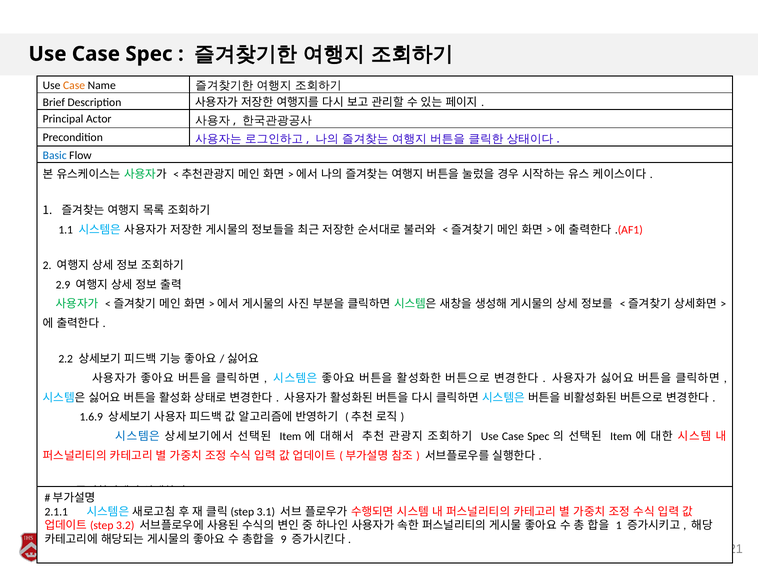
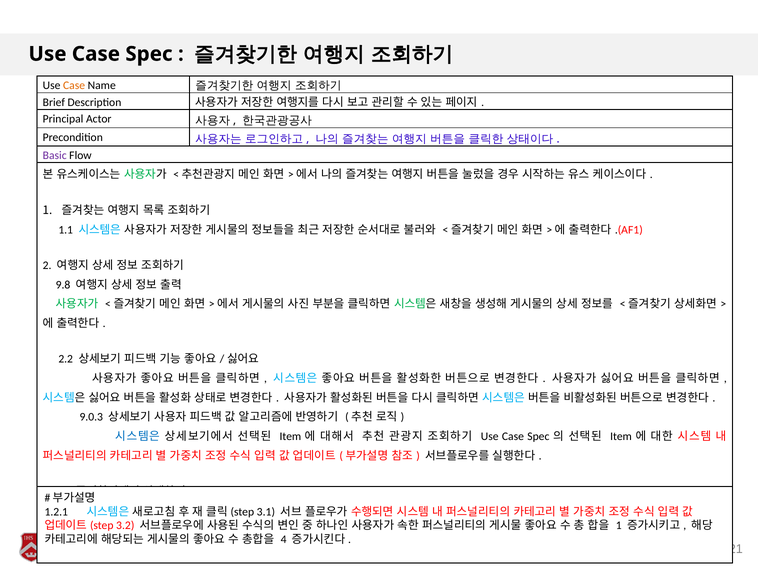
Basic colour: blue -> purple
2.9: 2.9 -> 9.8
1.6.9: 1.6.9 -> 9.0.3
2.1.1: 2.1.1 -> 1.2.1
9: 9 -> 4
